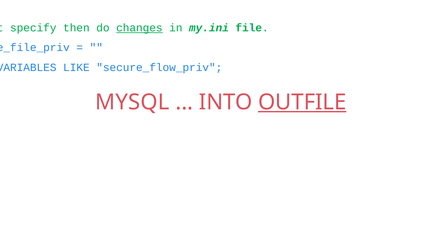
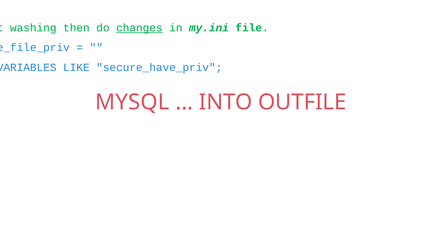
specify: specify -> washing
secure_flow_priv: secure_flow_priv -> secure_have_priv
OUTFILE underline: present -> none
